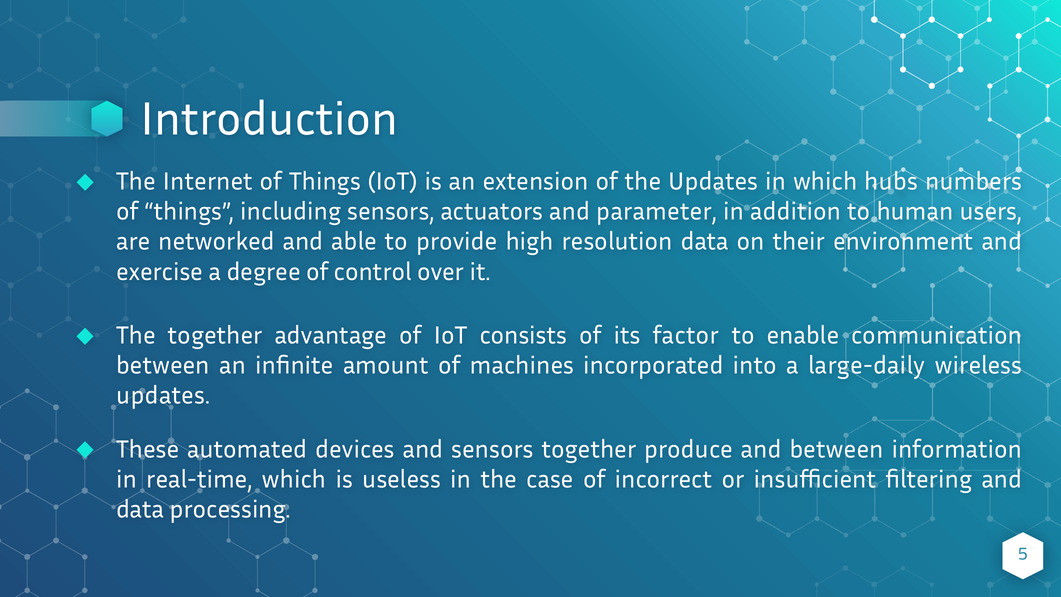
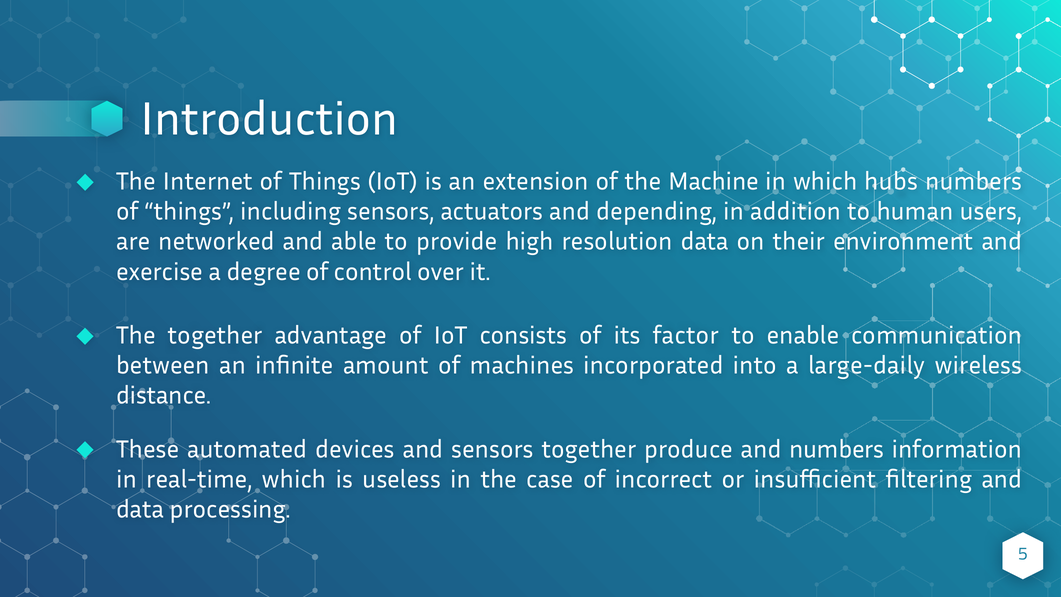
the Updates: Updates -> Machine
parameter: parameter -> depending
updates at (163, 396): updates -> distance
and between: between -> numbers
